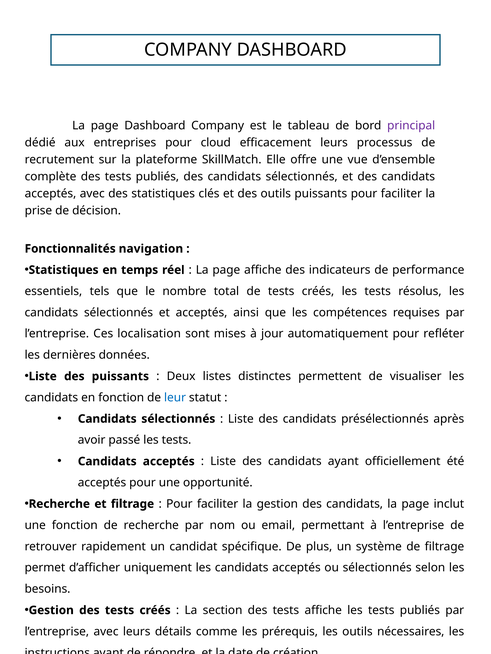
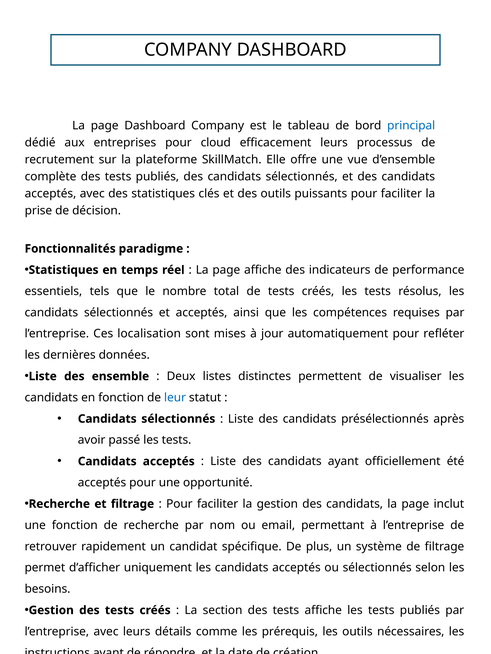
principal colour: purple -> blue
navigation: navigation -> paradigme
des puissants: puissants -> ensemble
